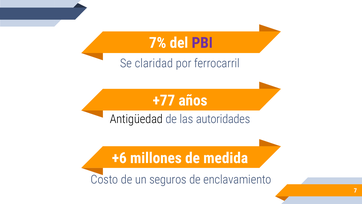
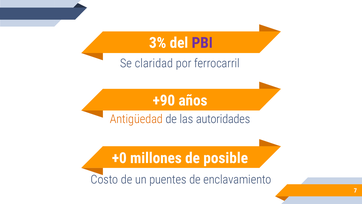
7%: 7% -> 3%
+77: +77 -> +90
Antigüedad colour: black -> orange
+6: +6 -> +0
medida: medida -> posible
seguros: seguros -> puentes
